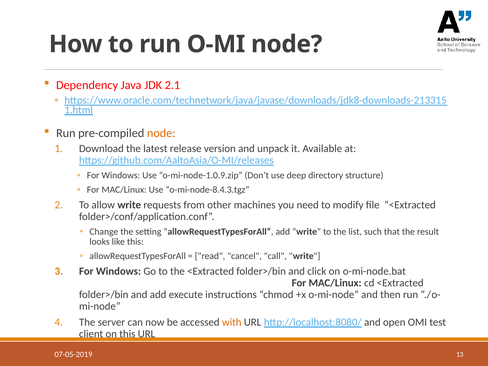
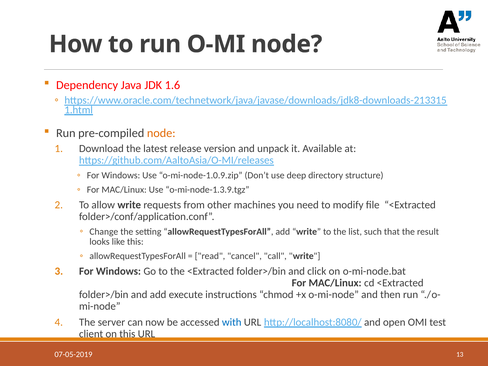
2.1: 2.1 -> 1.6
o-mi-node-8.4.3.tgz: o-mi-node-8.4.3.tgz -> o-mi-node-1.3.9.tgz
with colour: orange -> blue
